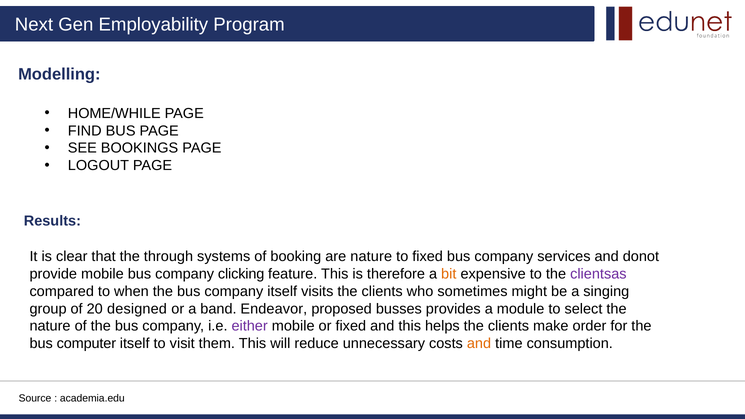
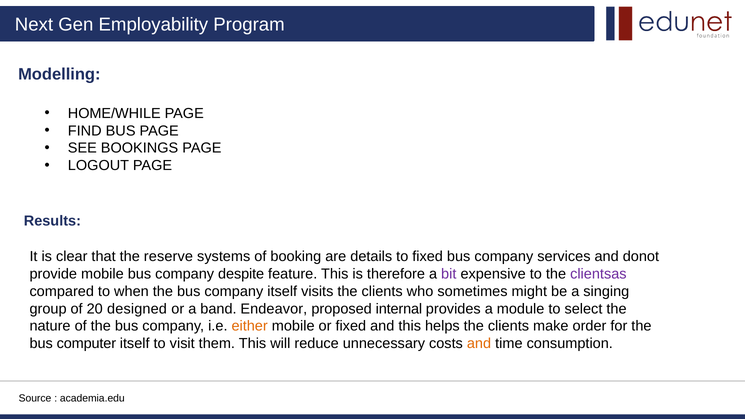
through: through -> reserve
are nature: nature -> details
clicking: clicking -> despite
bit colour: orange -> purple
busses: busses -> internal
either colour: purple -> orange
